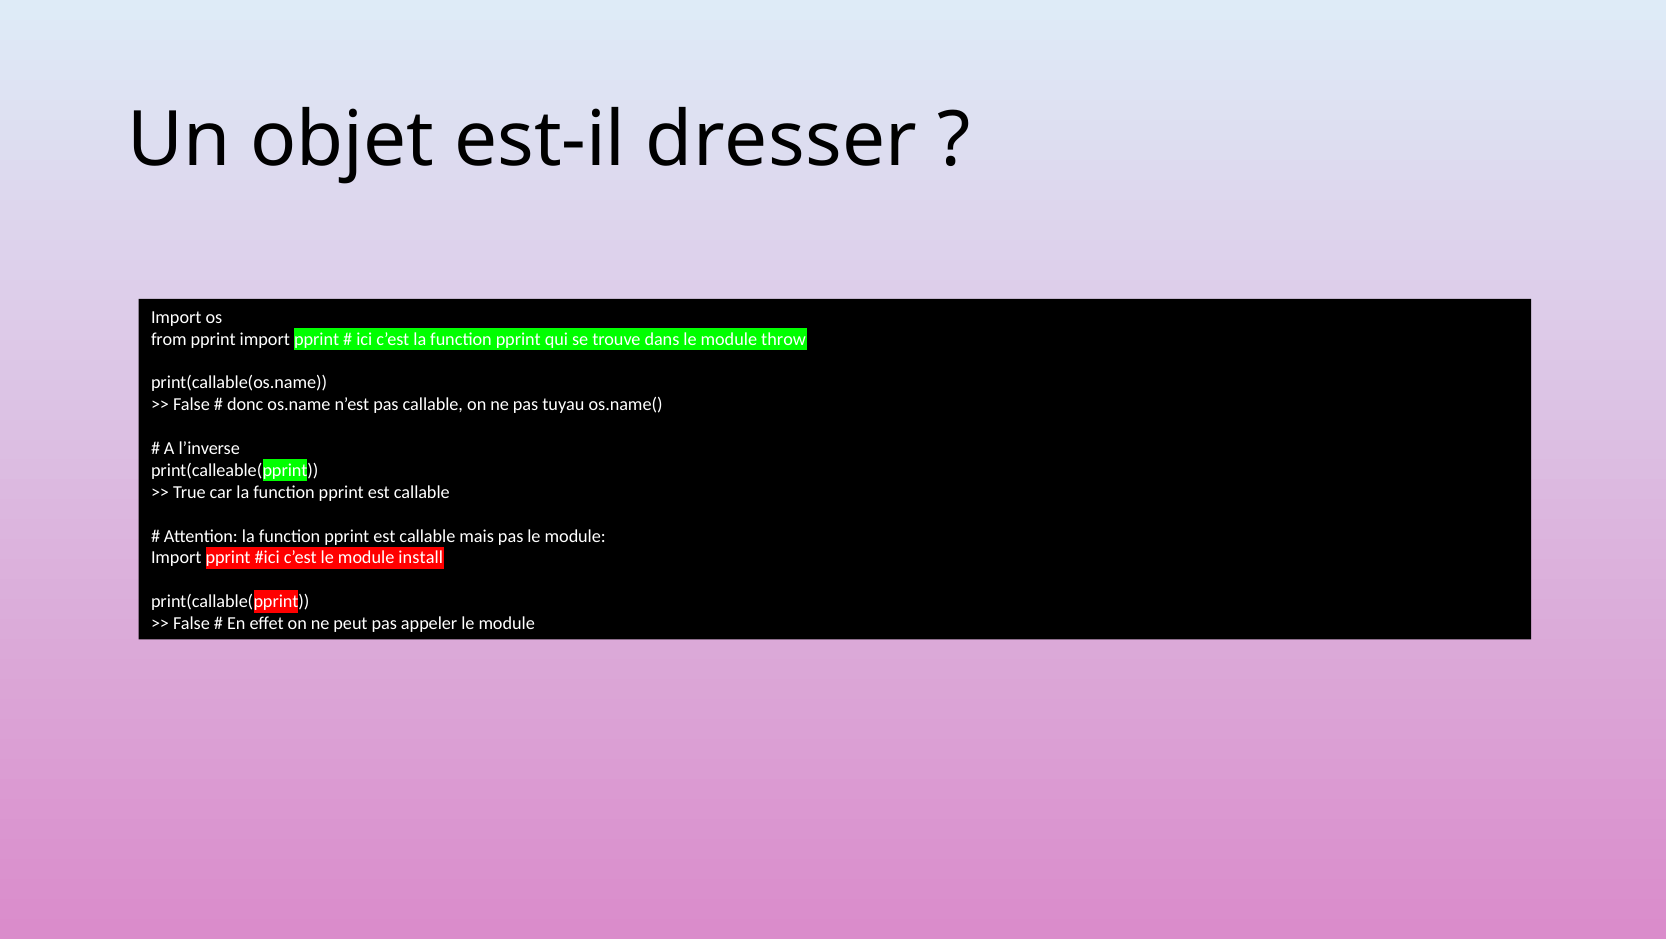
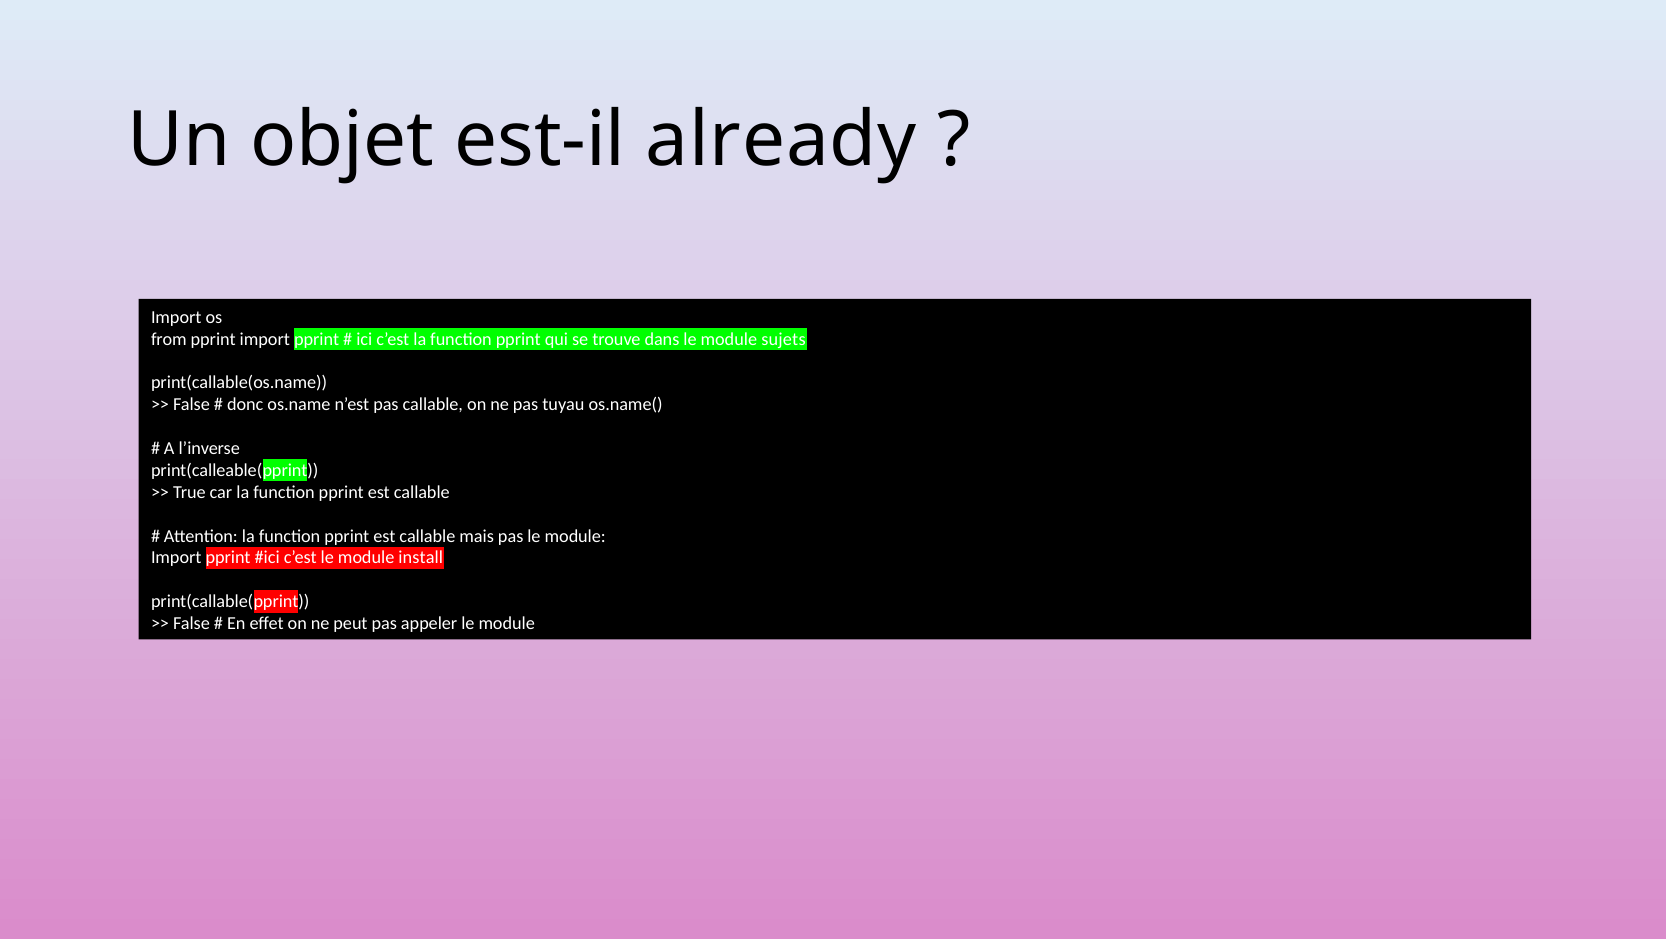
dresser: dresser -> already
throw: throw -> sujets
